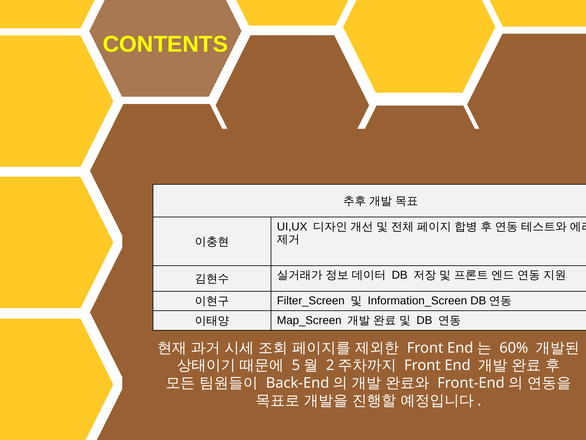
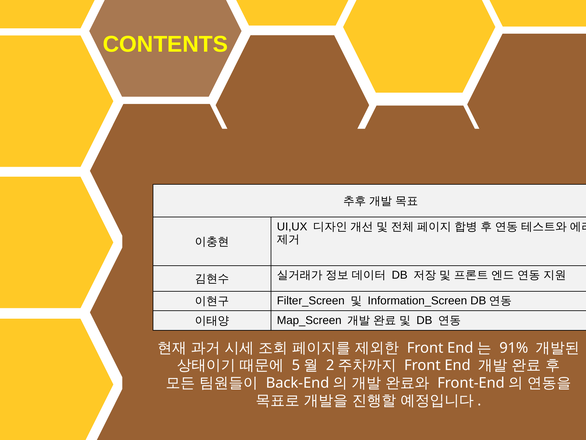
60%: 60% -> 91%
